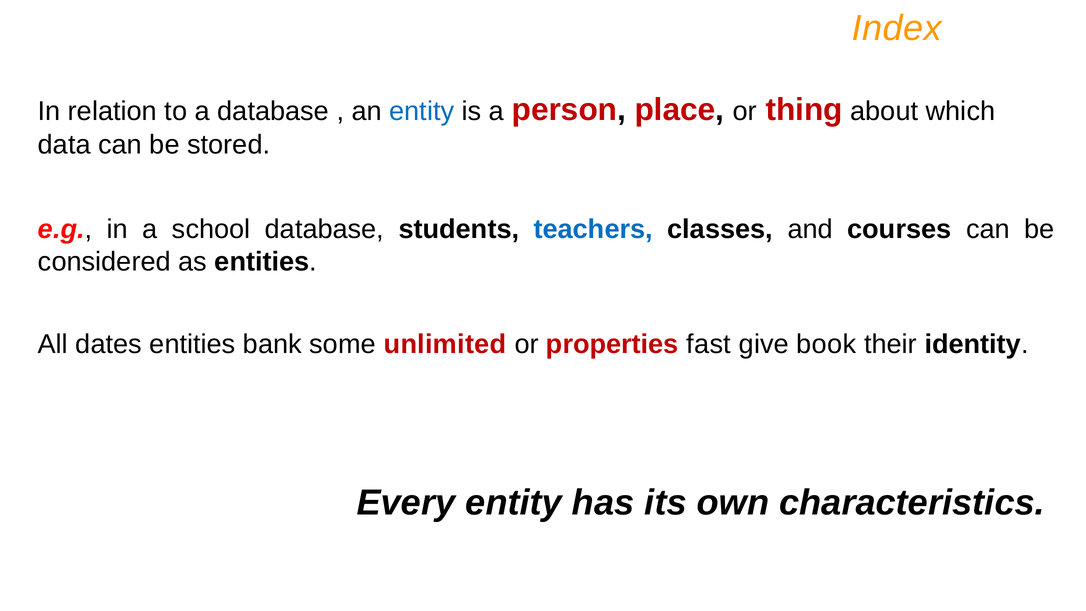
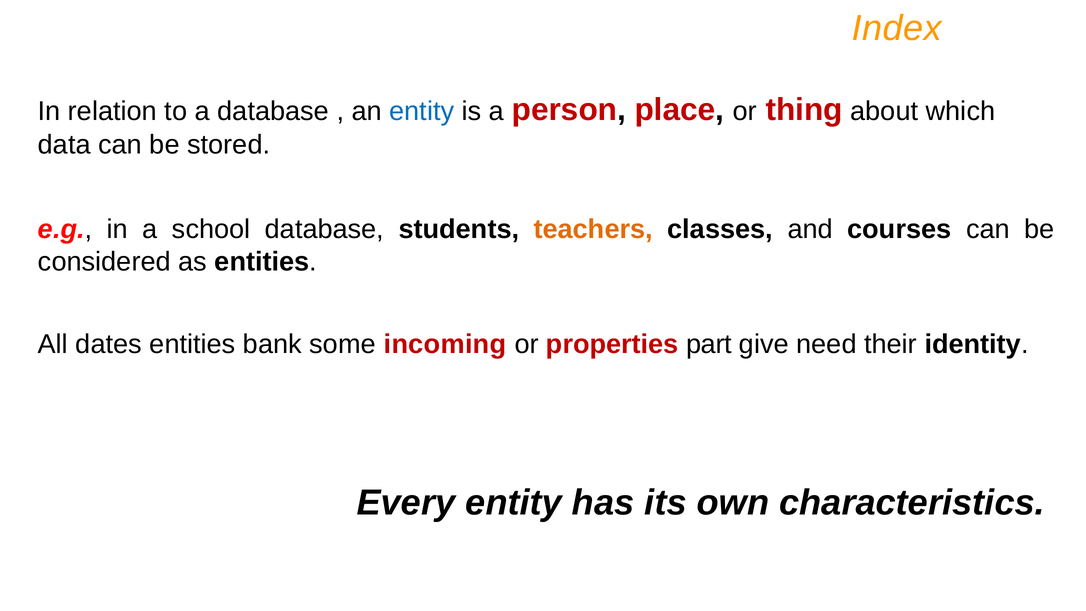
teachers colour: blue -> orange
unlimited: unlimited -> incoming
fast: fast -> part
book: book -> need
